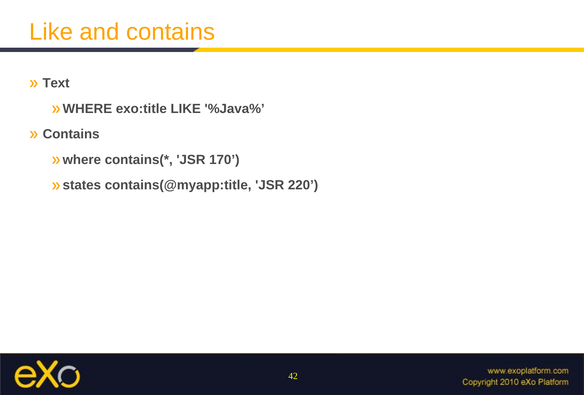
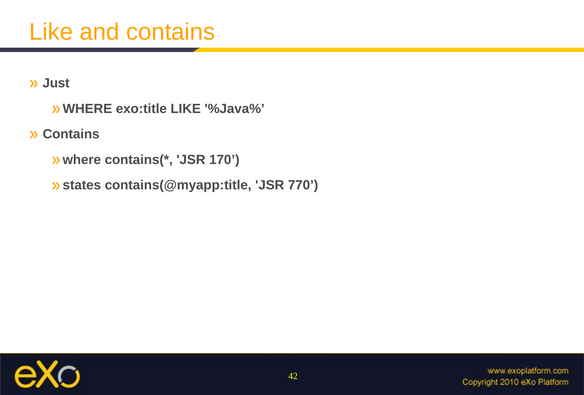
Text: Text -> Just
220: 220 -> 770
